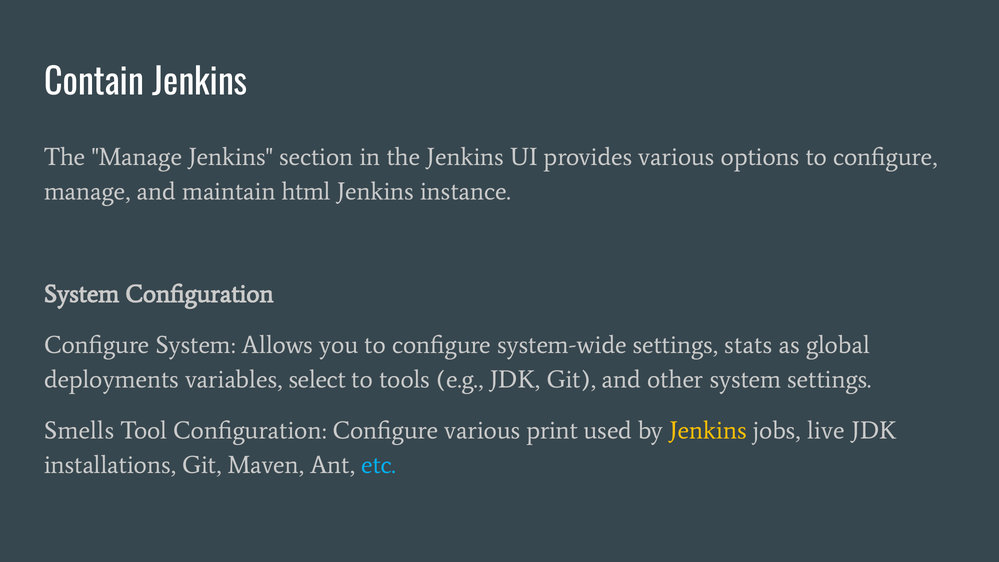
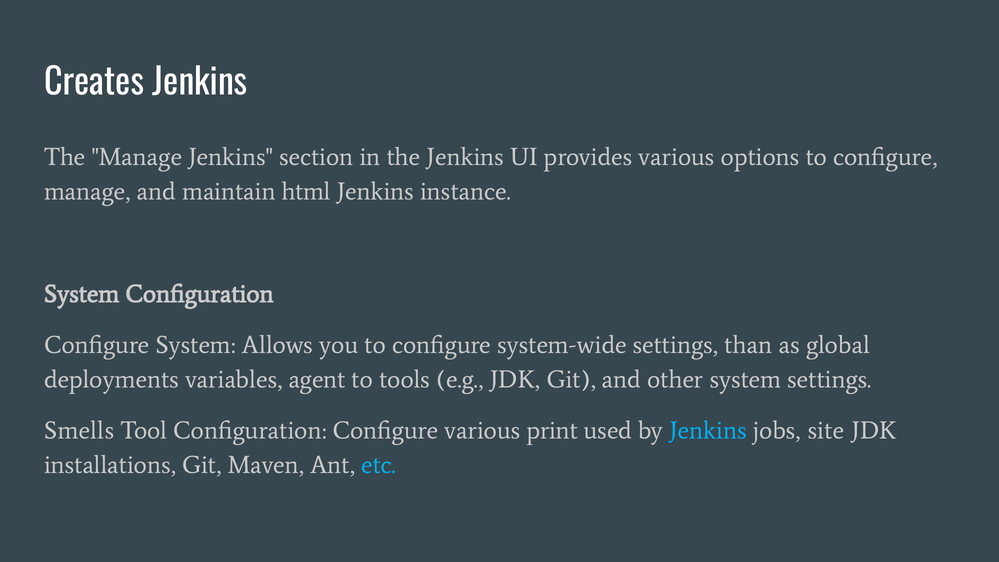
Contain: Contain -> Creates
stats: stats -> than
select: select -> agent
Jenkins at (708, 430) colour: yellow -> light blue
live: live -> site
